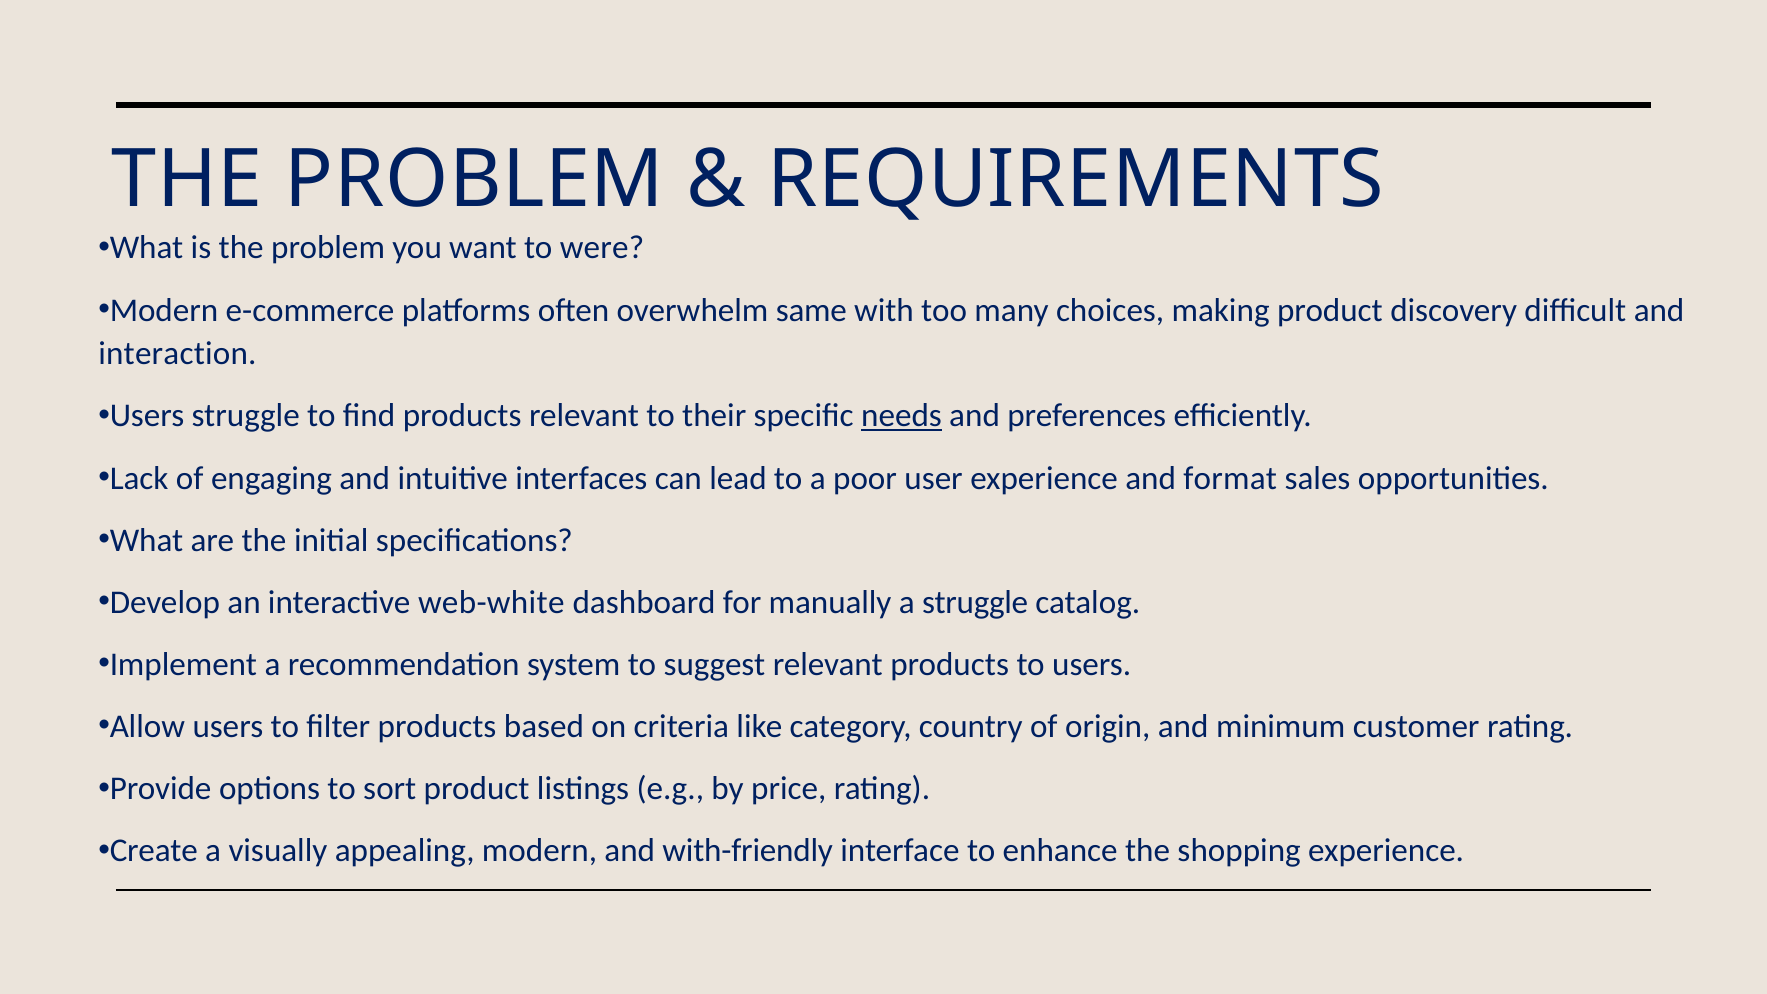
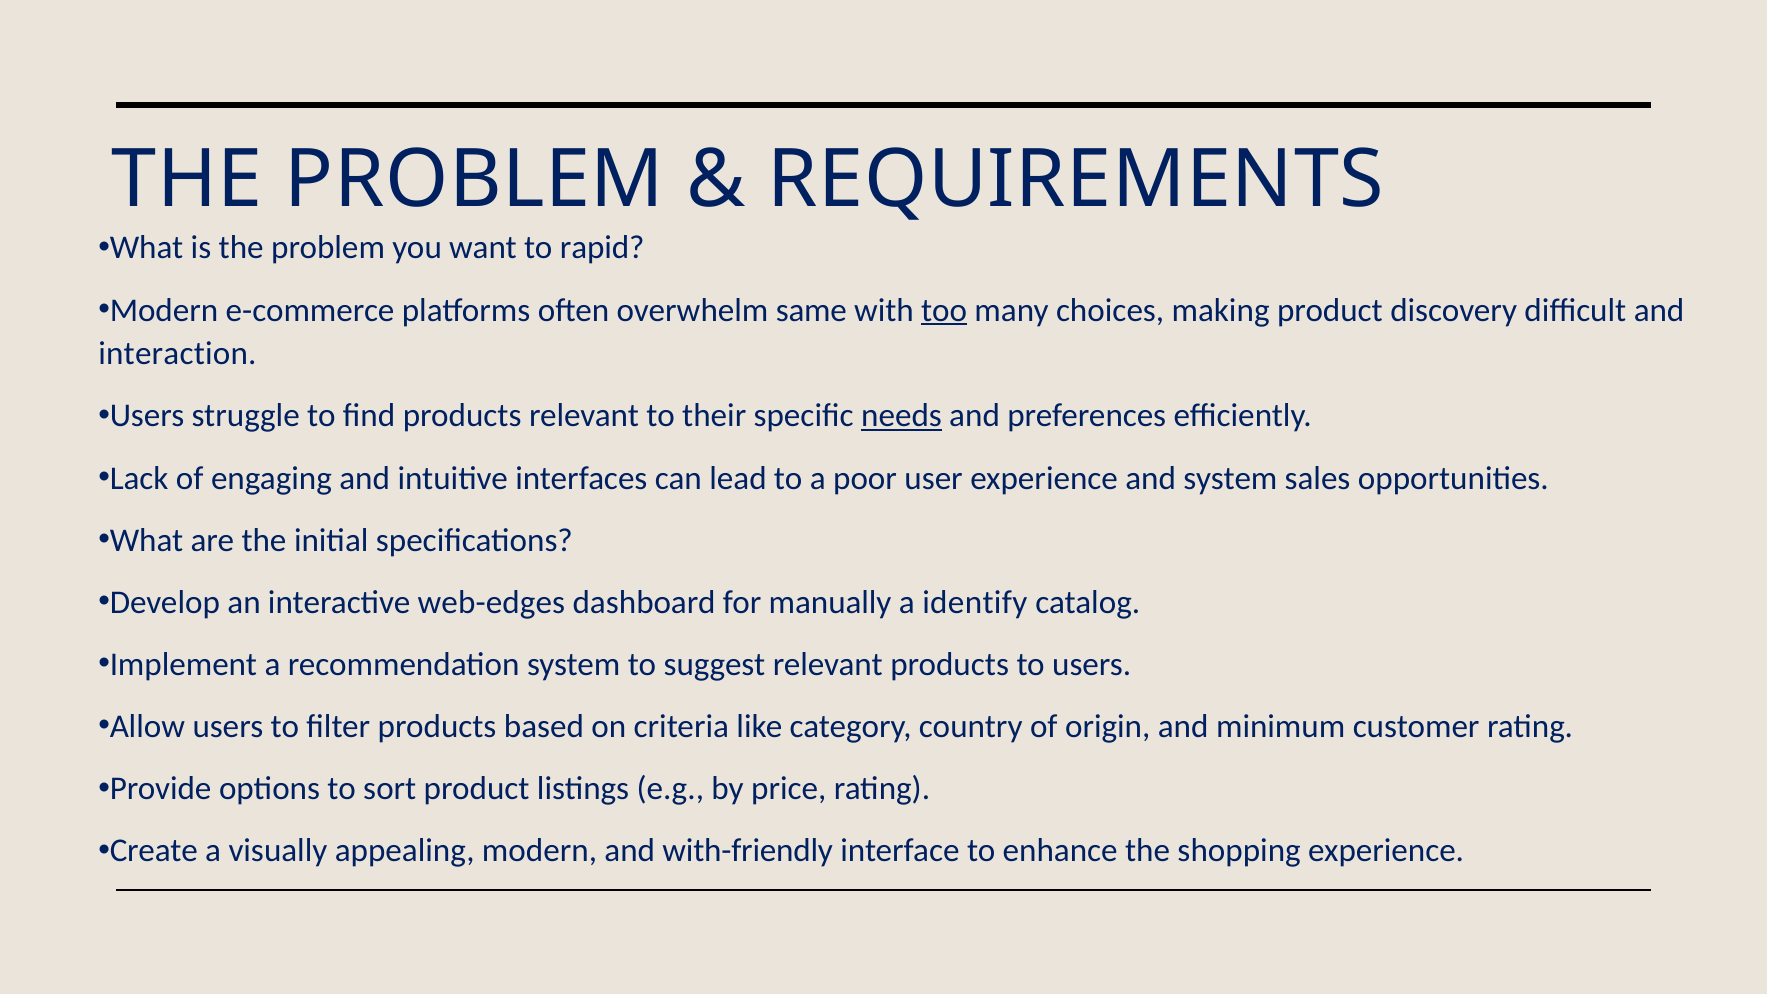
were: were -> rapid
too underline: none -> present
and format: format -> system
web-white: web-white -> web-edges
a struggle: struggle -> identify
